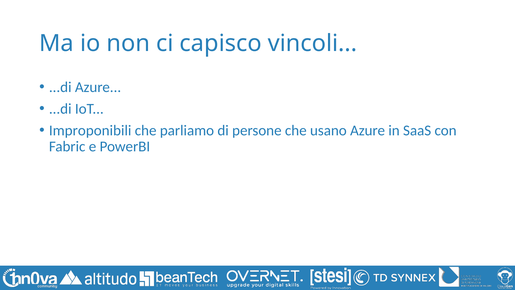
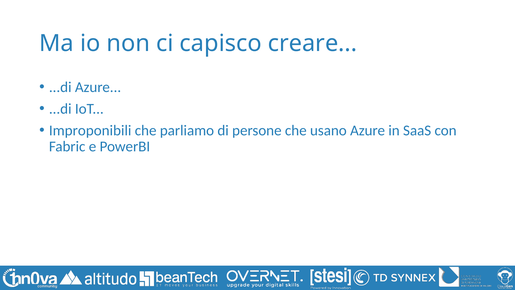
vincoli: vincoli -> creare
